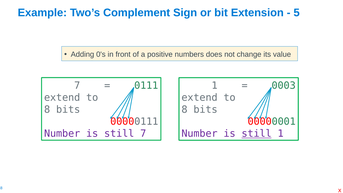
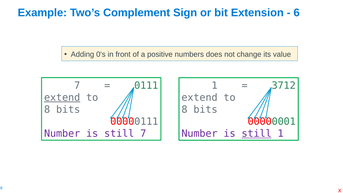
5: 5 -> 6
0003: 0003 -> 3712
extend at (62, 98) underline: none -> present
